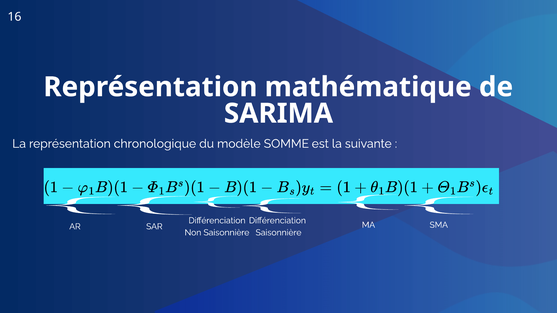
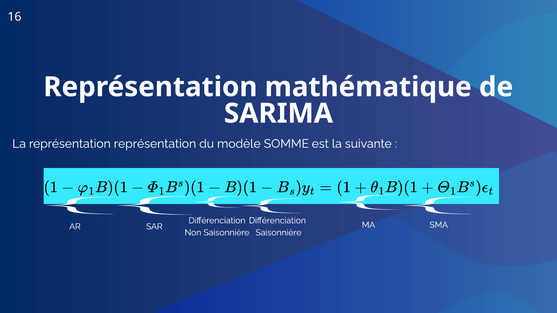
représentation chronologique: chronologique -> représentation
